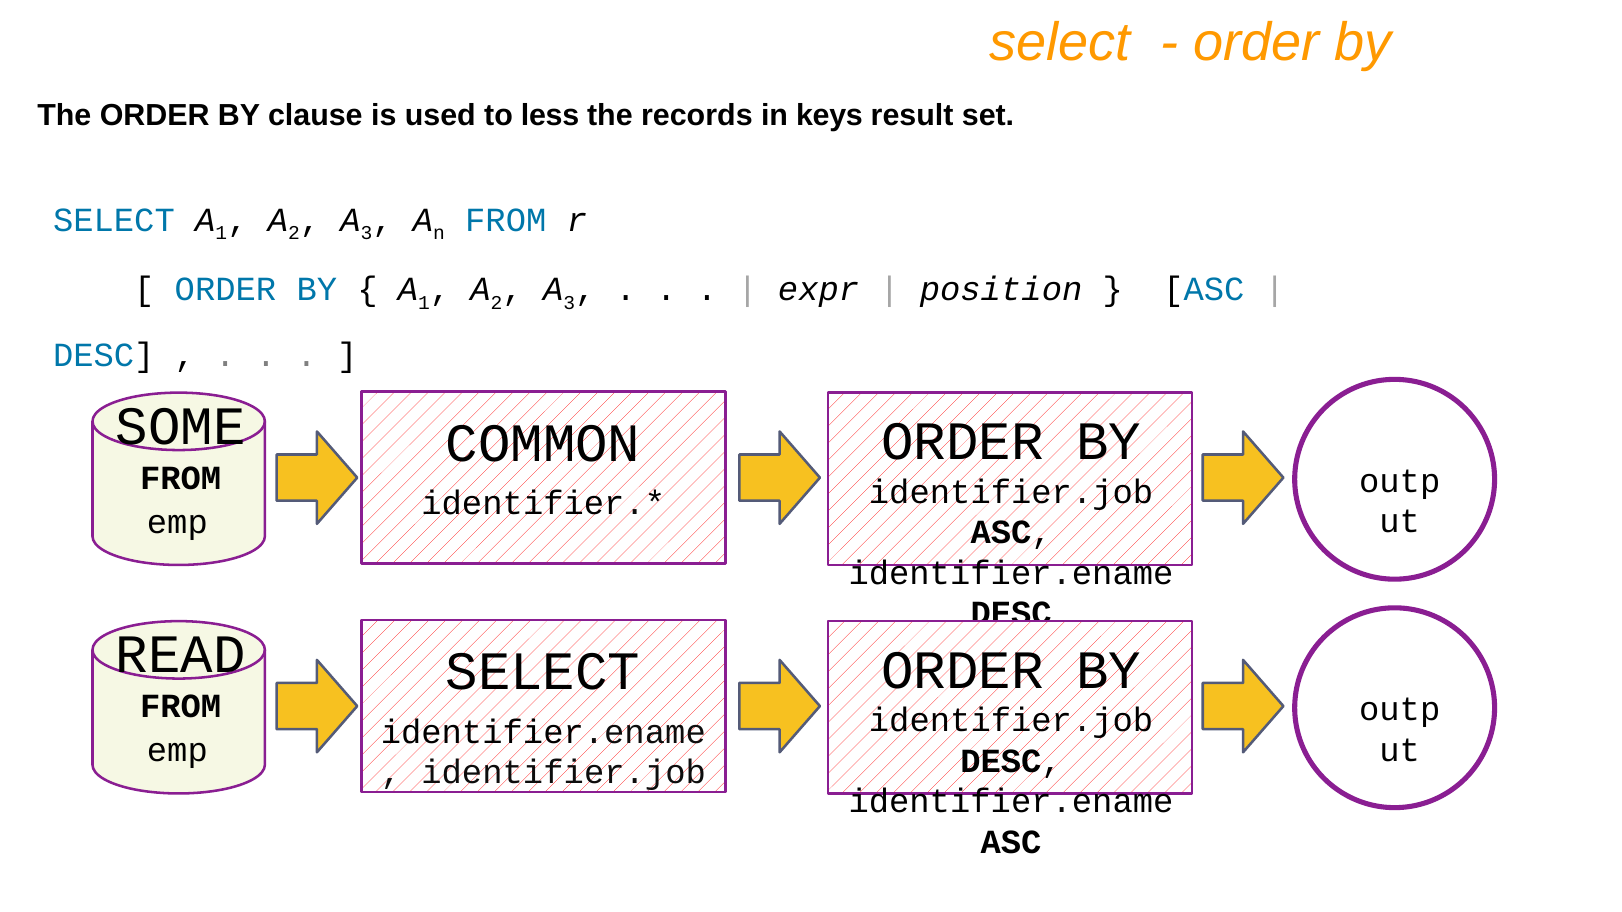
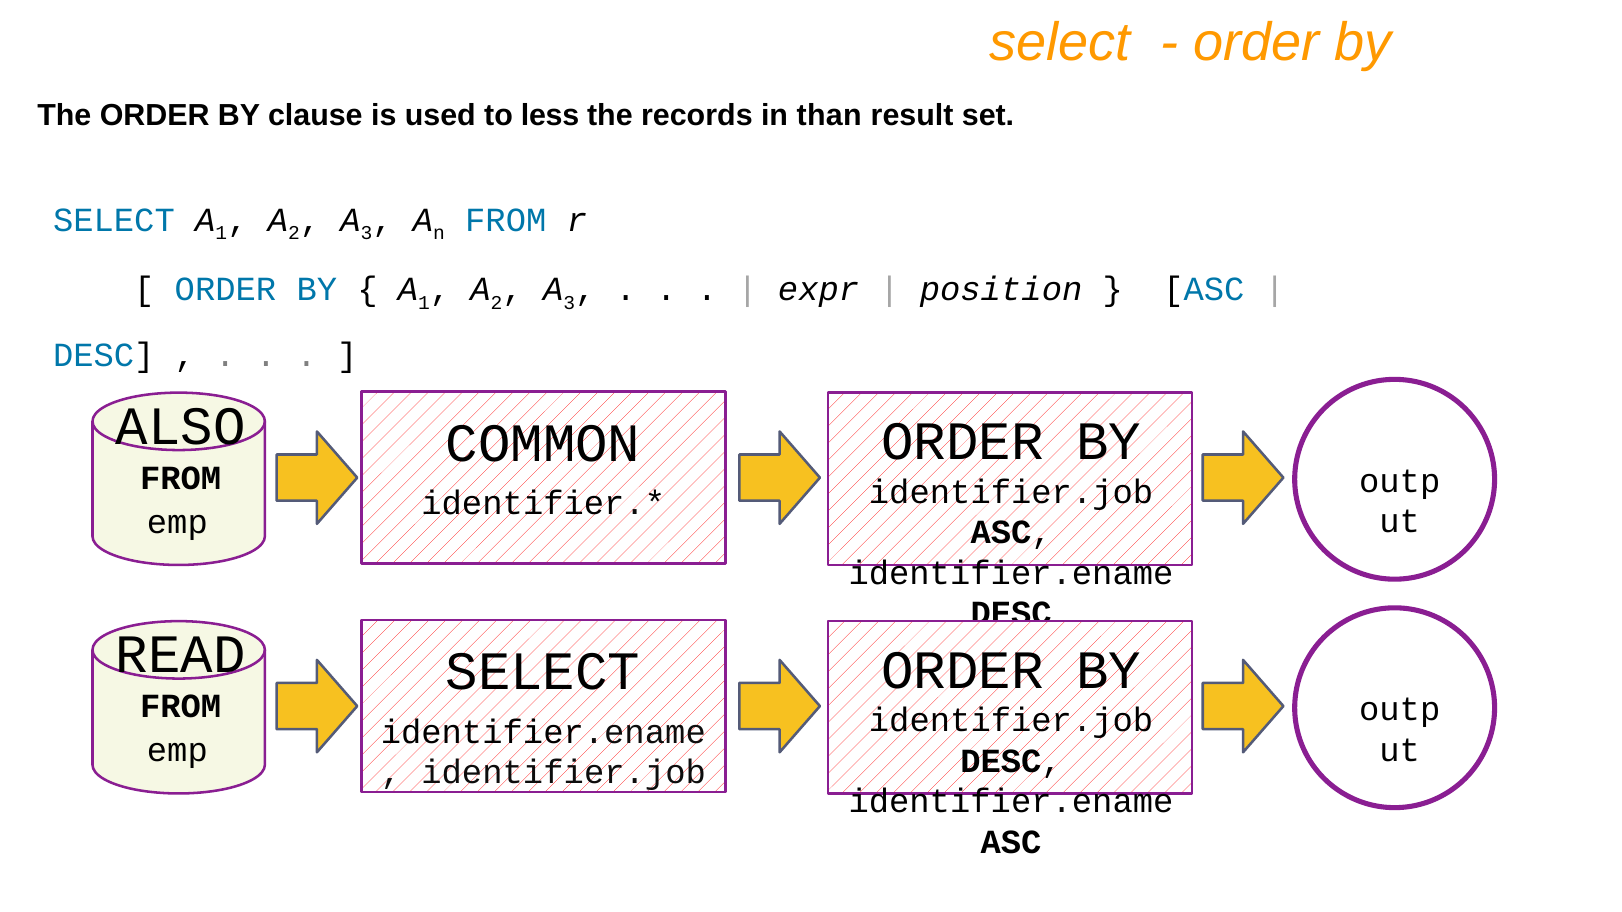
keys: keys -> than
SOME: SOME -> ALSO
